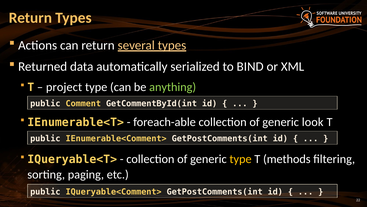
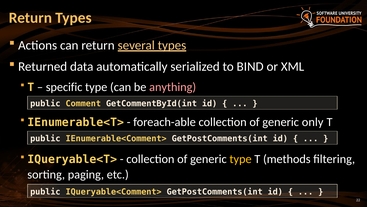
project: project -> specific
anything colour: light green -> pink
look: look -> only
